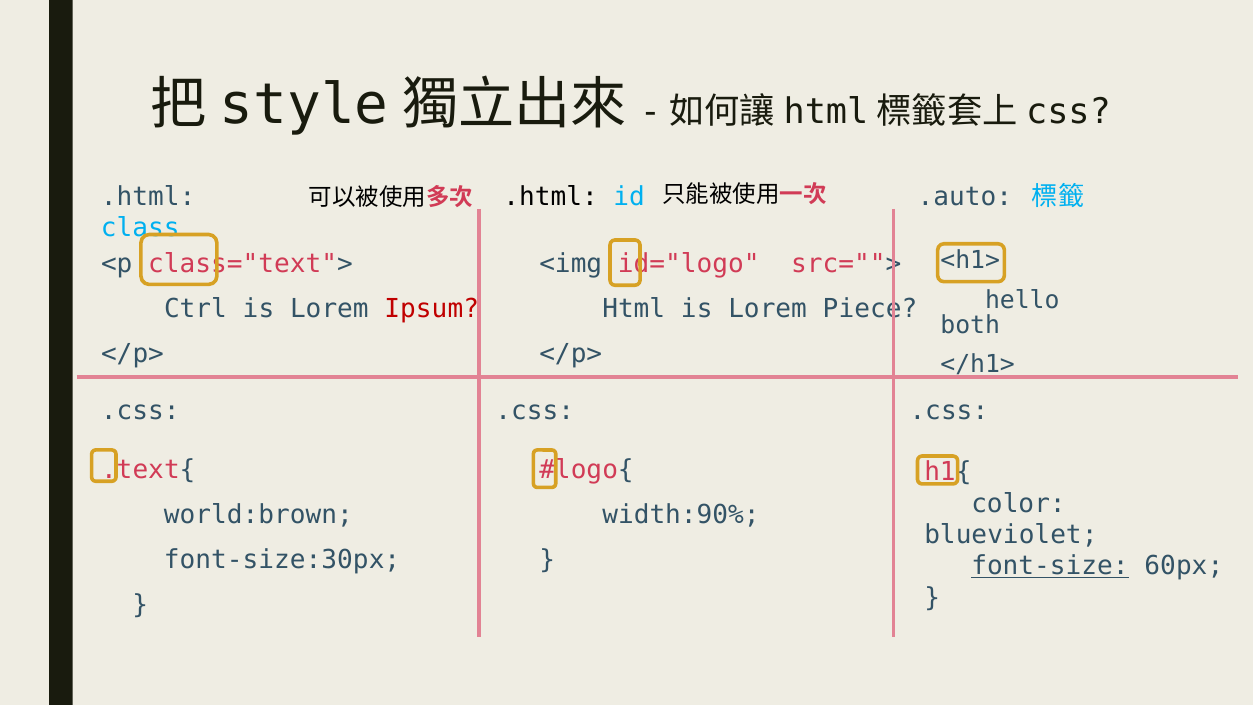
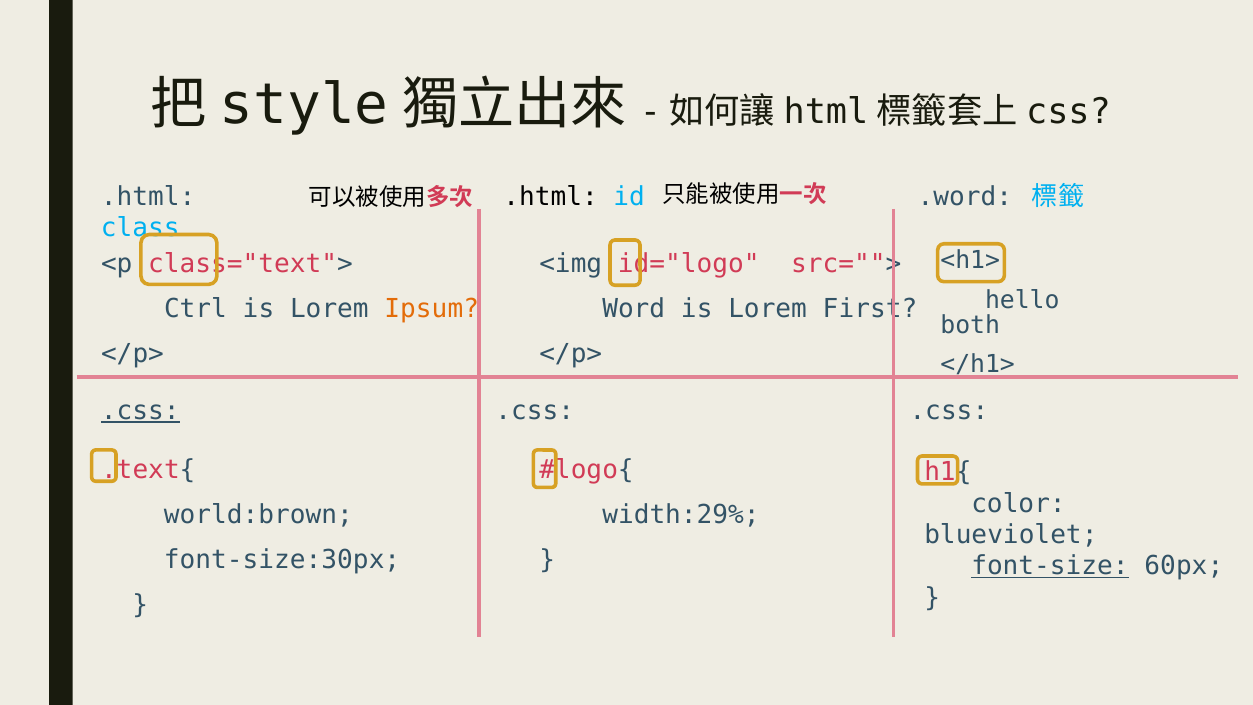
.auto: .auto -> .word
Html: Html -> Word
Piece: Piece -> First
Ipsum colour: red -> orange
.css at (140, 411) underline: none -> present
width:90%: width:90% -> width:29%
